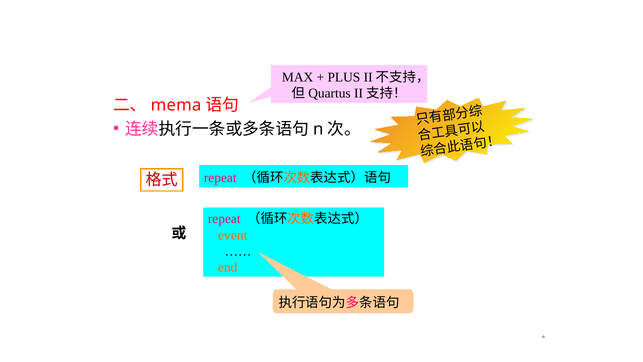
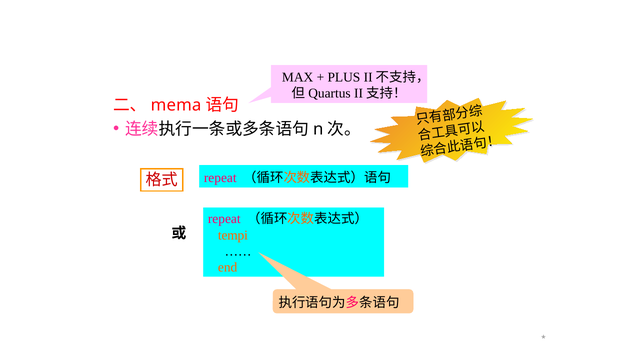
event: event -> tempi
